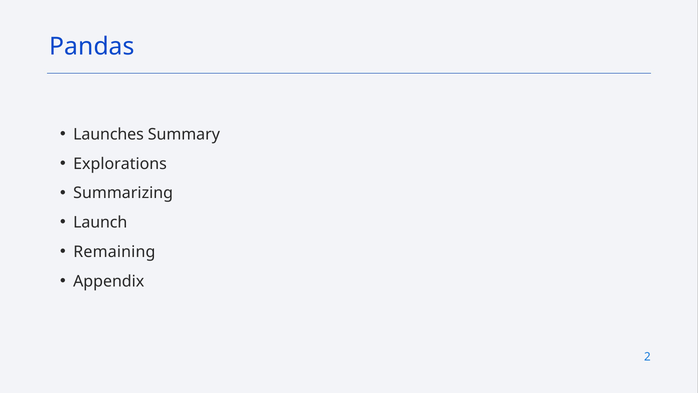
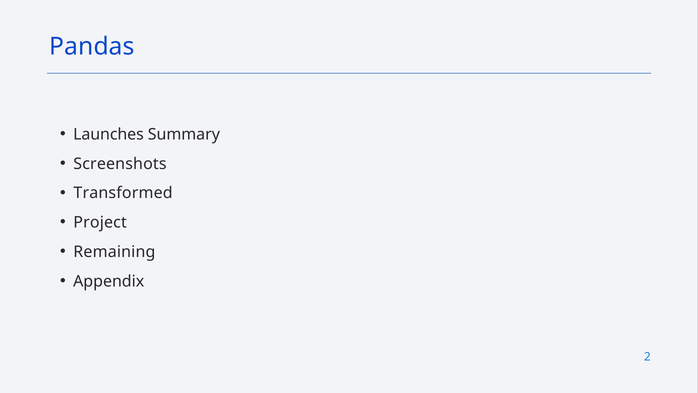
Explorations: Explorations -> Screenshots
Summarizing: Summarizing -> Transformed
Launch: Launch -> Project
